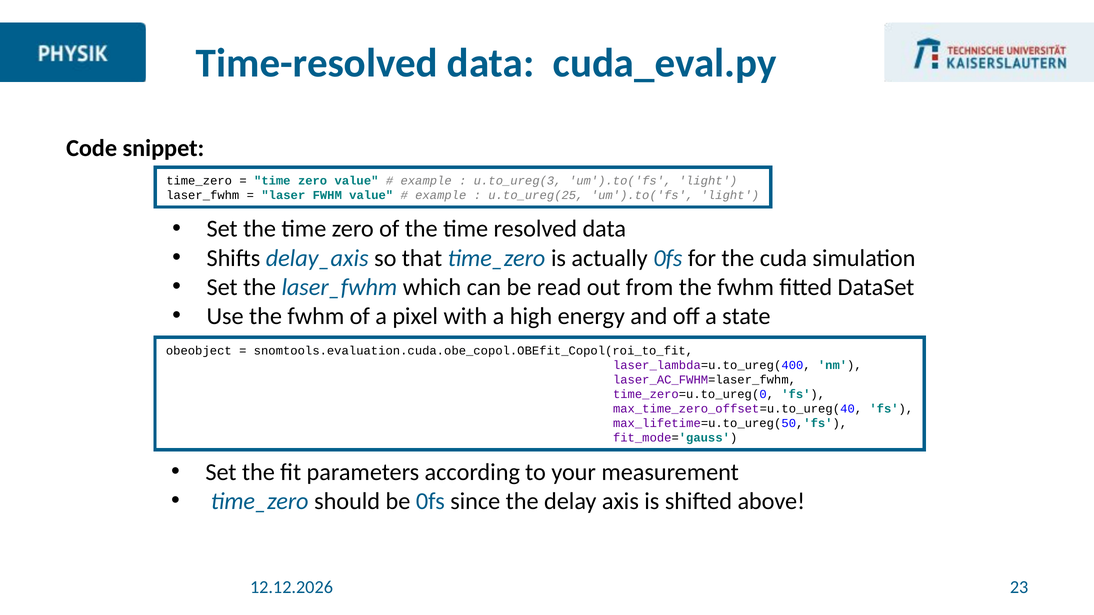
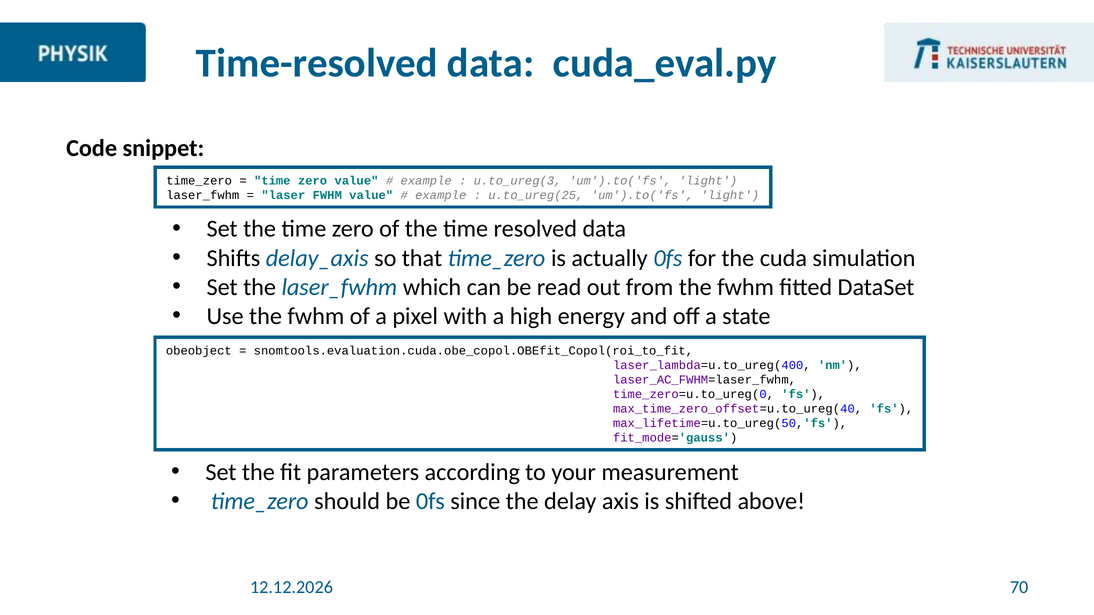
23: 23 -> 70
